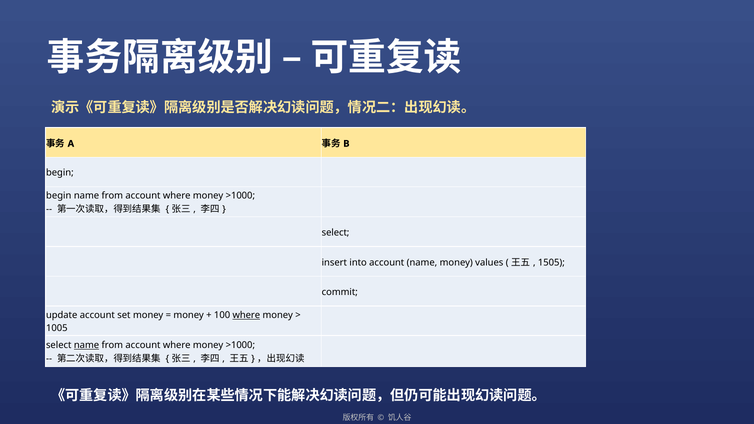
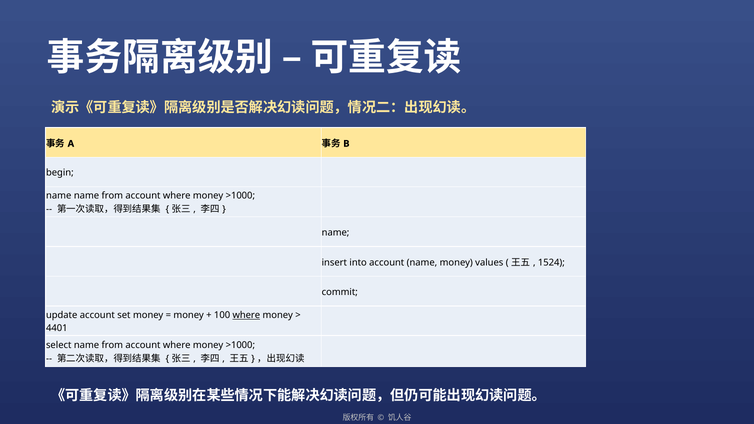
begin at (59, 196): begin -> name
select at (336, 232): select -> name
1505: 1505 -> 1524
1005: 1005 -> 4401
name at (87, 345) underline: present -> none
